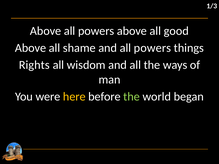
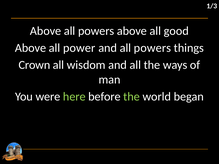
shame: shame -> power
Rights: Rights -> Crown
here colour: yellow -> light green
